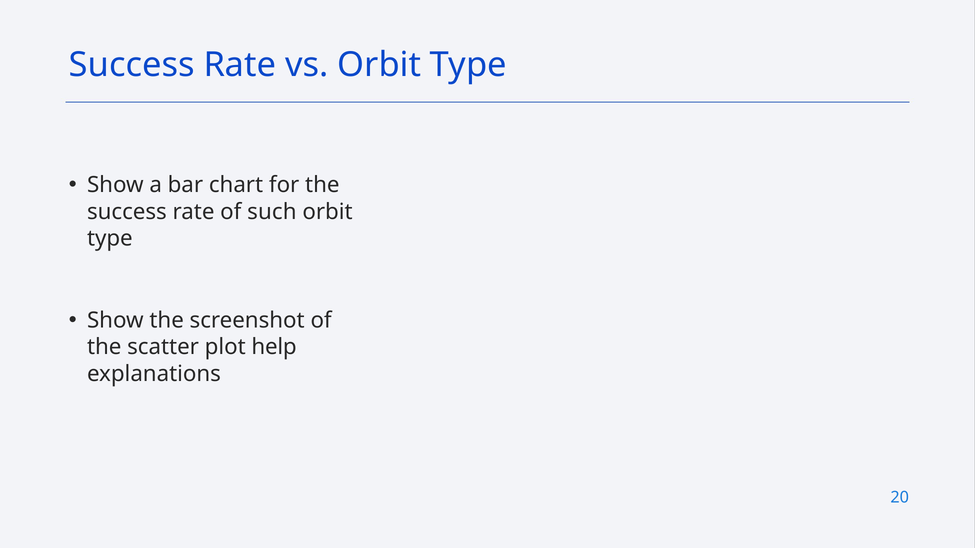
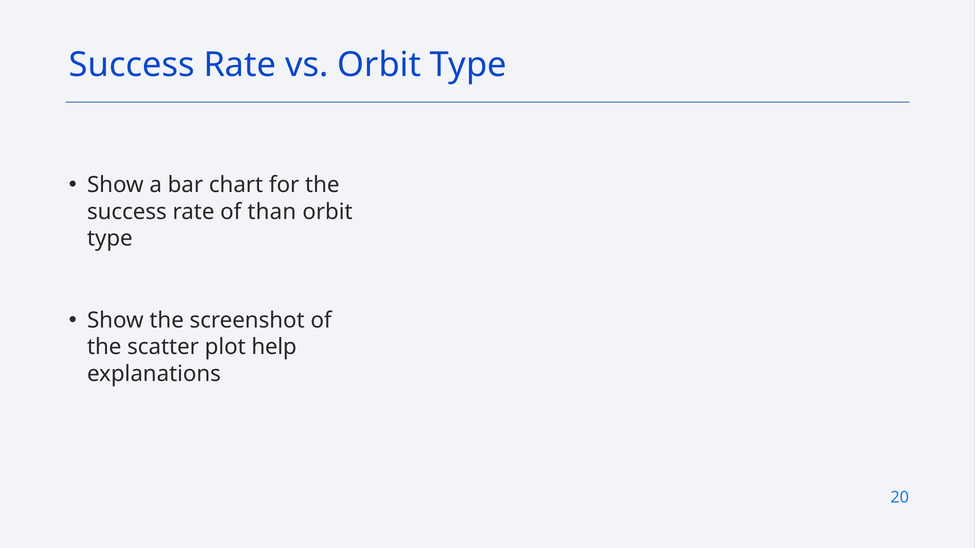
such: such -> than
